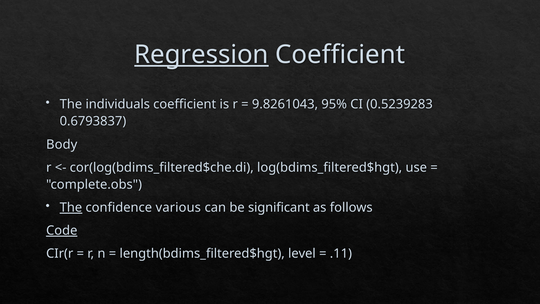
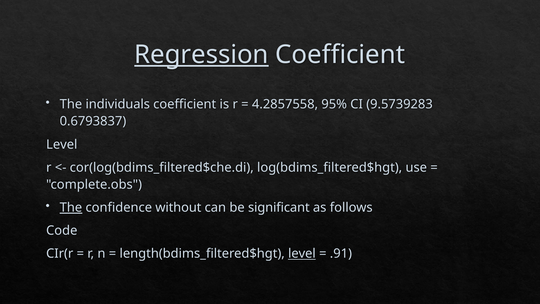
9.8261043: 9.8261043 -> 4.2857558
0.5239283: 0.5239283 -> 9.5739283
Body at (62, 144): Body -> Level
various: various -> without
Code underline: present -> none
level at (302, 253) underline: none -> present
.11: .11 -> .91
